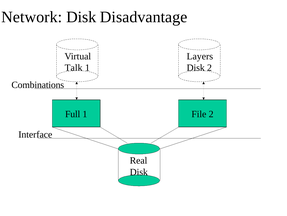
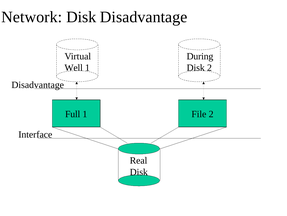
Layers: Layers -> During
Talk: Talk -> Well
Combinations at (38, 85): Combinations -> Disadvantage
